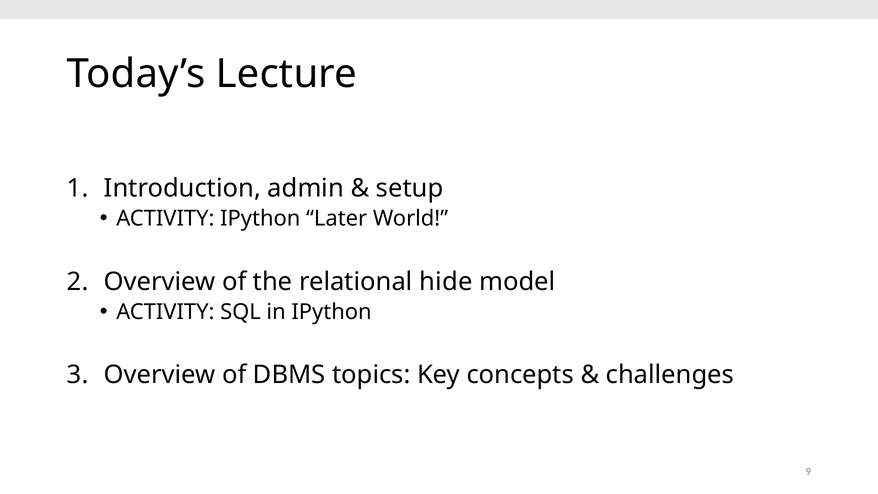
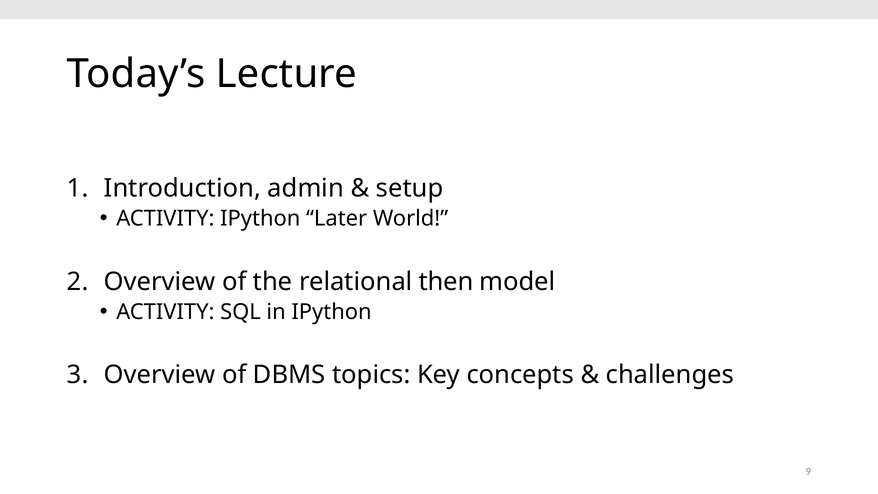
hide: hide -> then
